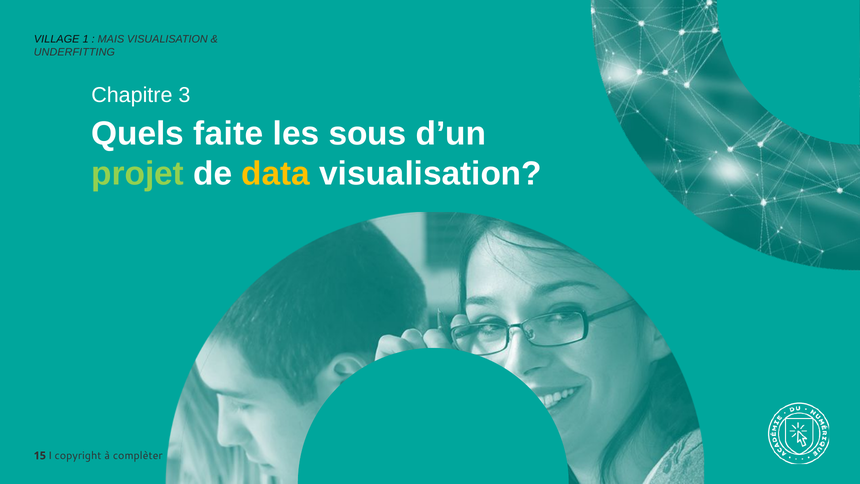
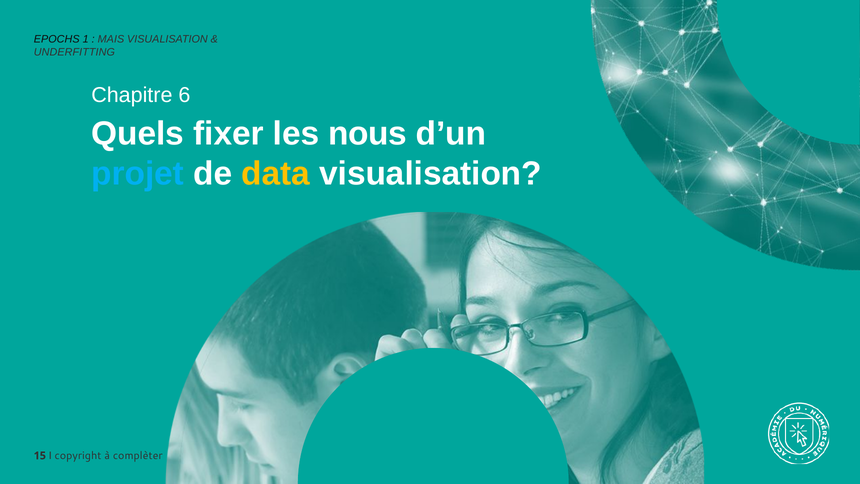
VILLAGE: VILLAGE -> EPOCHS
3: 3 -> 6
faite: faite -> fixer
sous: sous -> nous
projet colour: light green -> light blue
